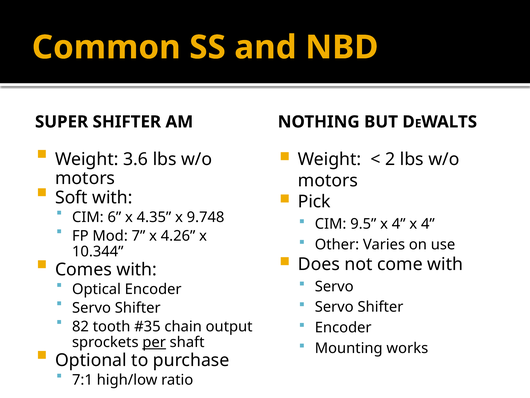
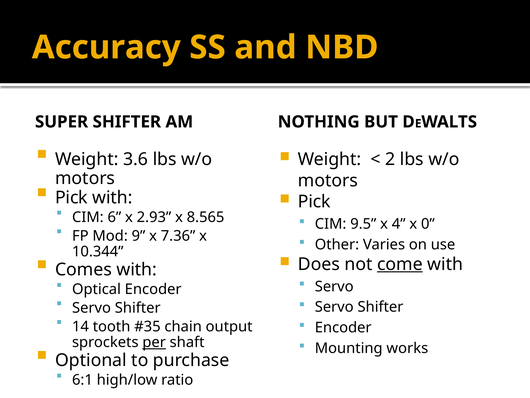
Common: Common -> Accuracy
Soft at (71, 197): Soft -> Pick
4.35: 4.35 -> 2.93
9.748: 9.748 -> 8.565
4 x 4: 4 -> 0
7: 7 -> 9
4.26: 4.26 -> 7.36
come underline: none -> present
82: 82 -> 14
7:1: 7:1 -> 6:1
